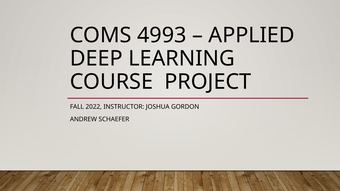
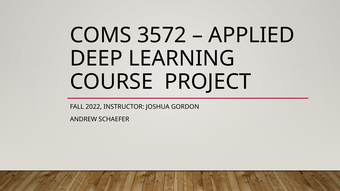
4993: 4993 -> 3572
